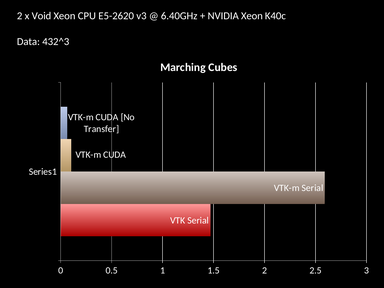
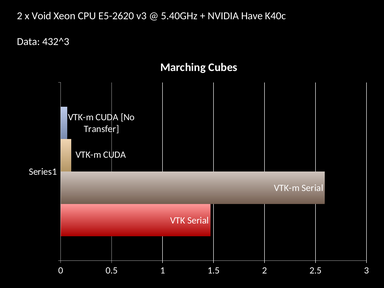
6.40GHz: 6.40GHz -> 5.40GHz
NVIDIA Xeon: Xeon -> Have
